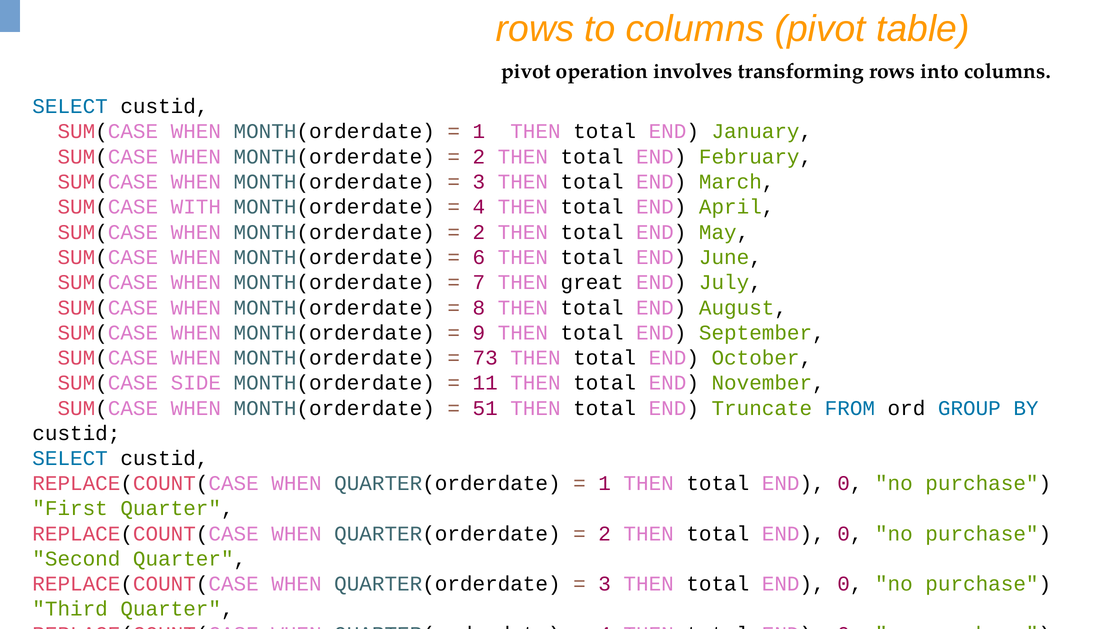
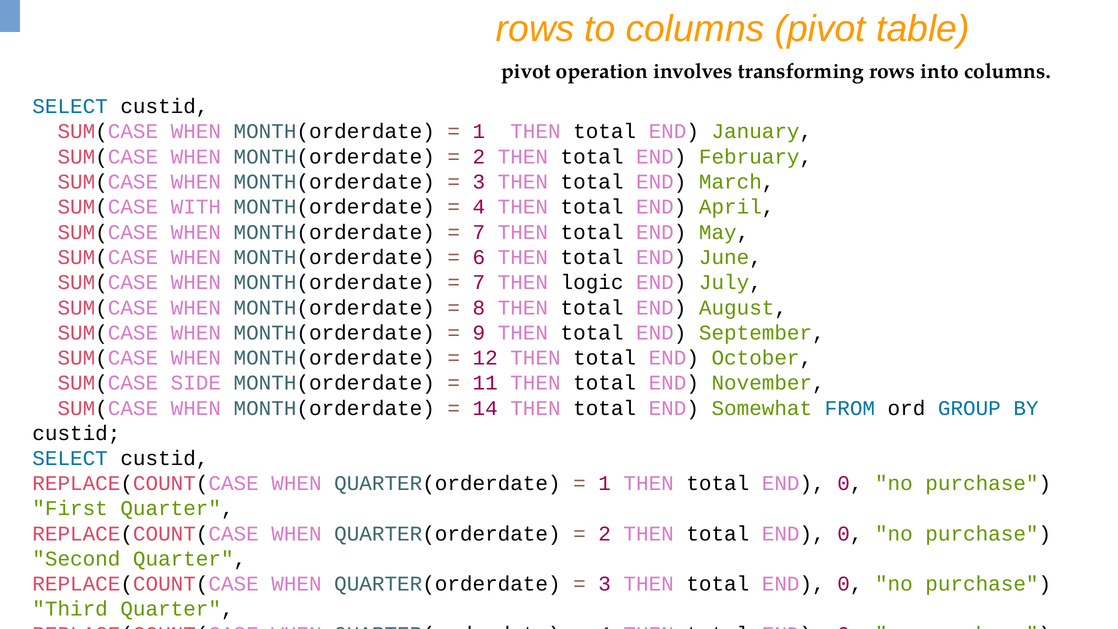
2 at (479, 232): 2 -> 7
great: great -> logic
73: 73 -> 12
51: 51 -> 14
Truncate: Truncate -> Somewhat
